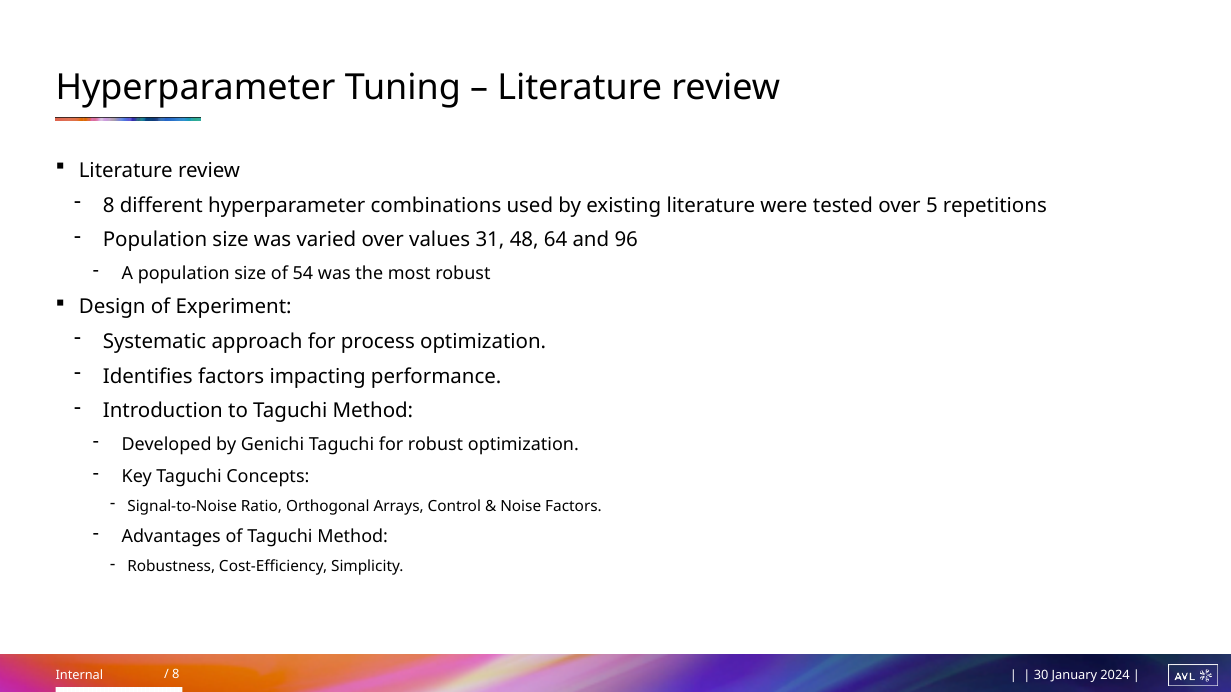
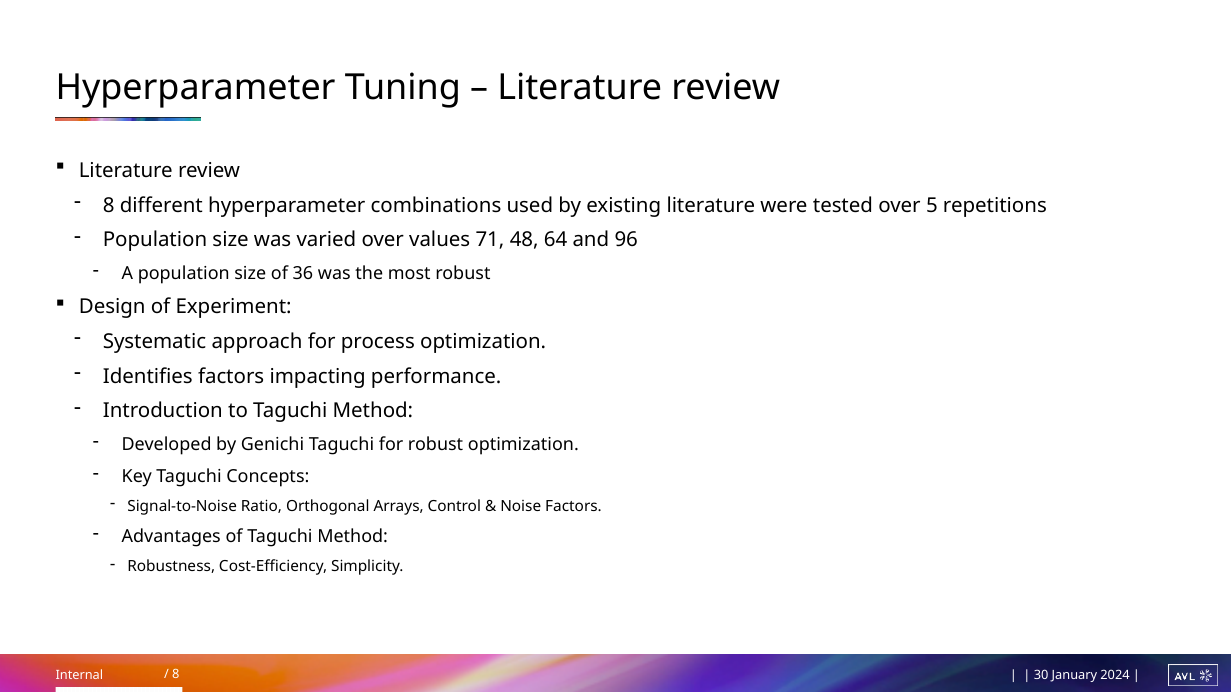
31: 31 -> 71
54: 54 -> 36
